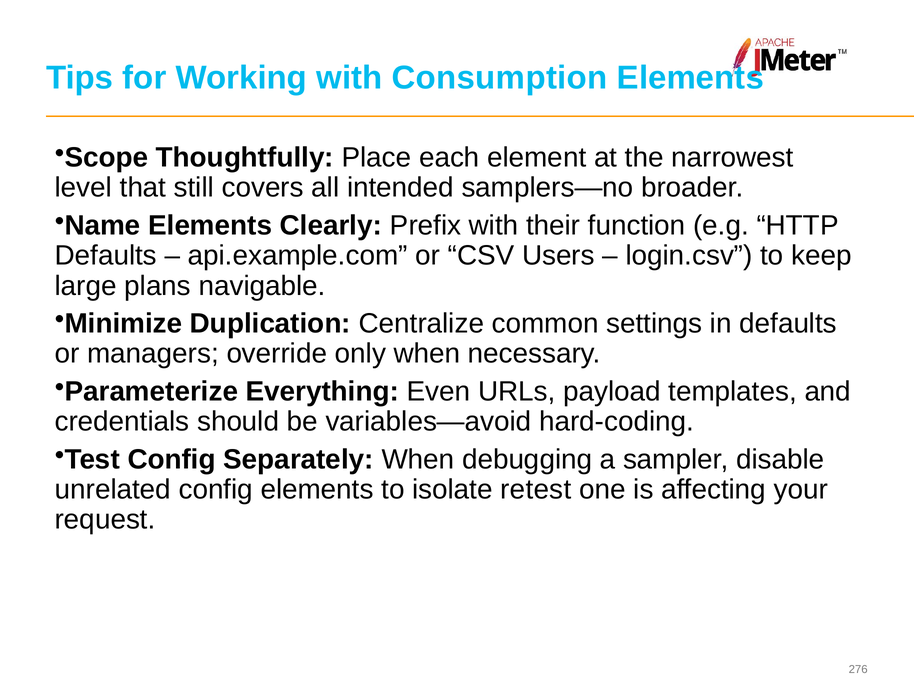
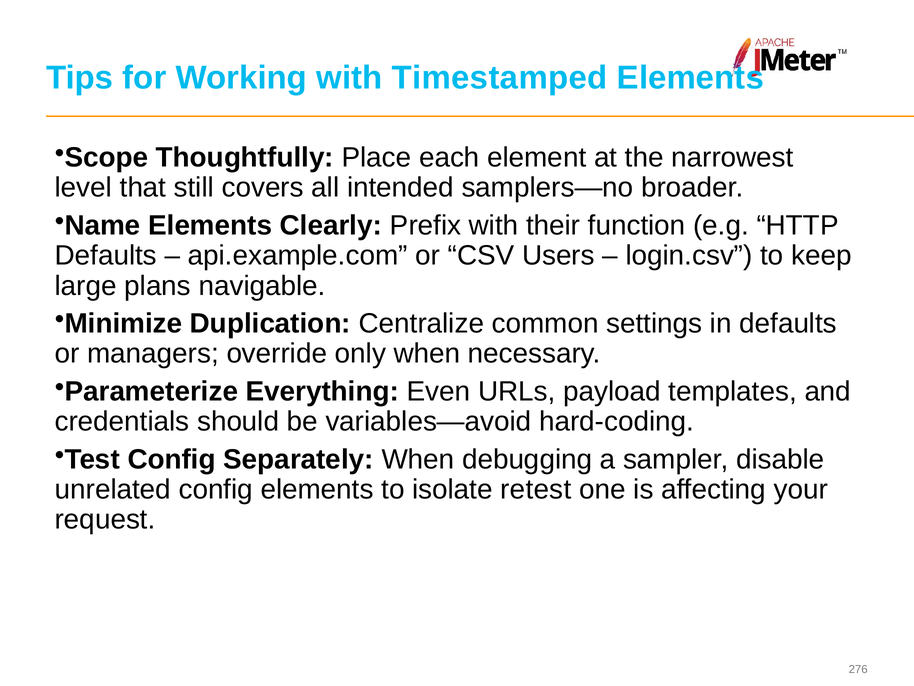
Consumption: Consumption -> Timestamped
